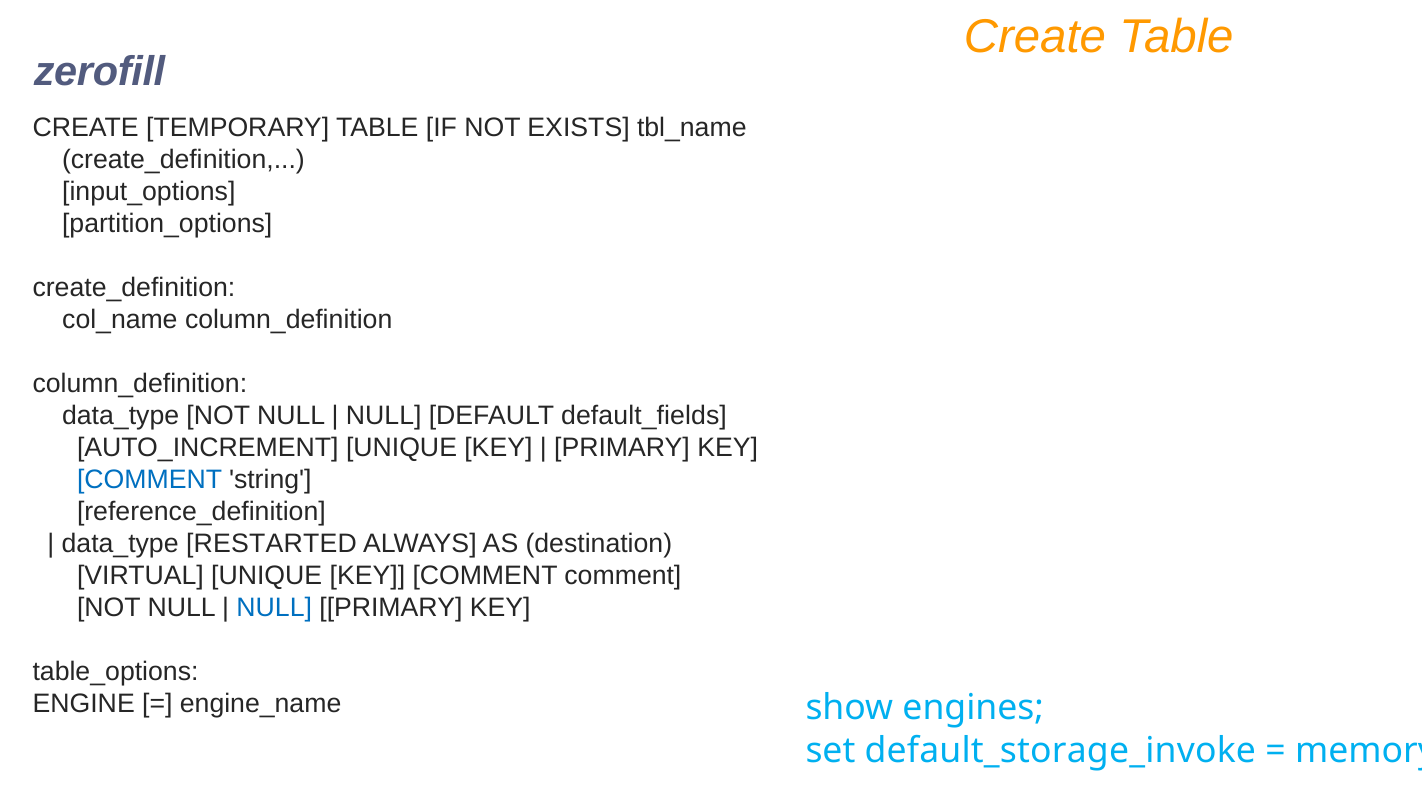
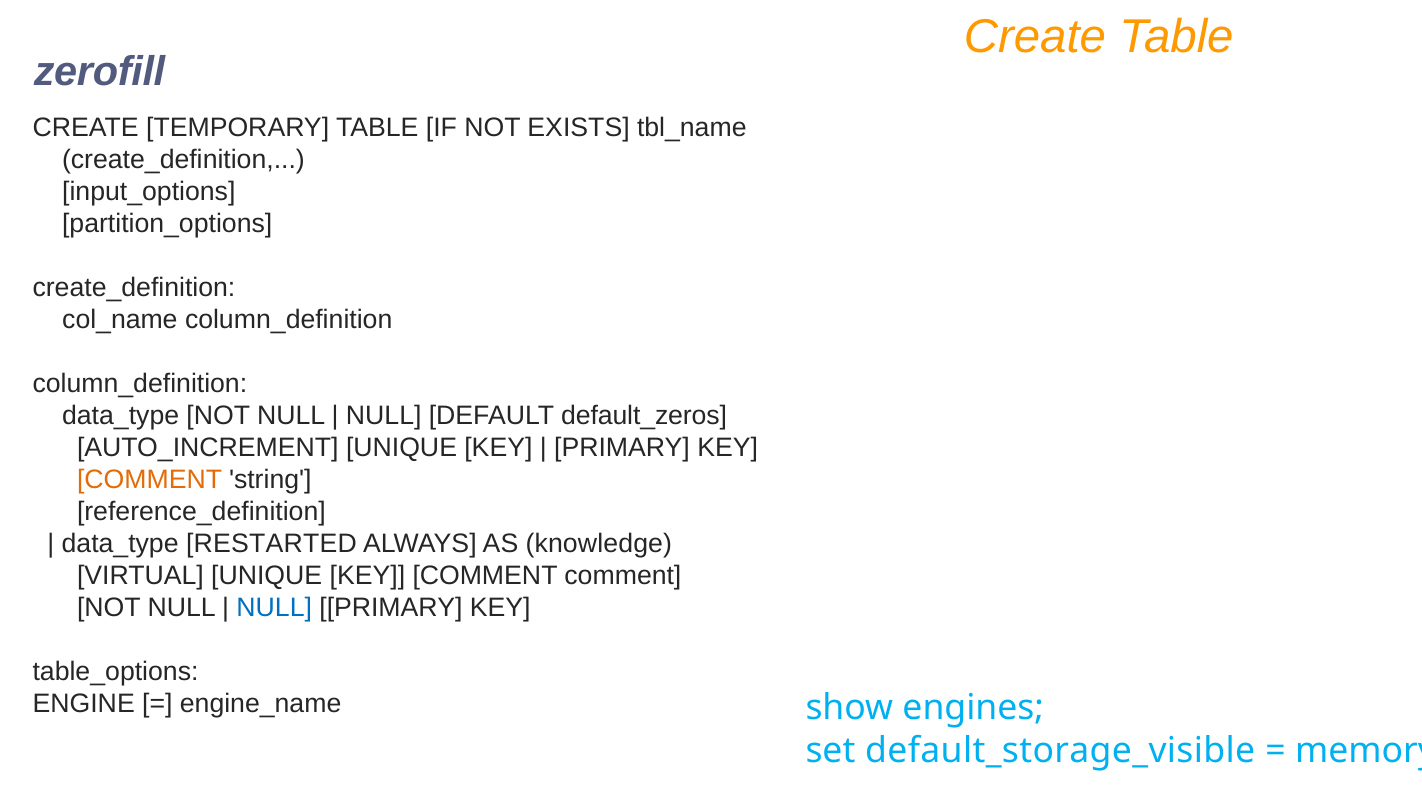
default_fields: default_fields -> default_zeros
COMMENT at (150, 480) colour: blue -> orange
destination: destination -> knowledge
default_storage_invoke: default_storage_invoke -> default_storage_visible
